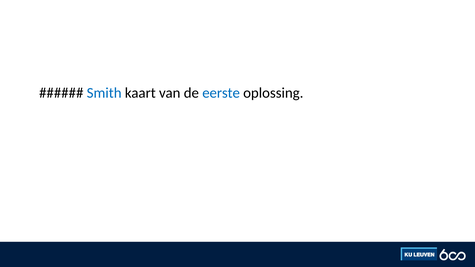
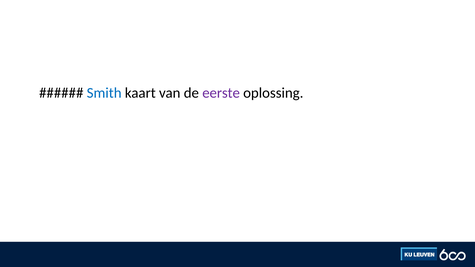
eerste colour: blue -> purple
